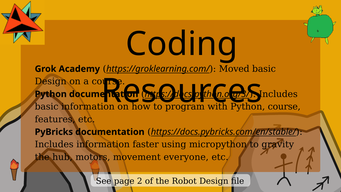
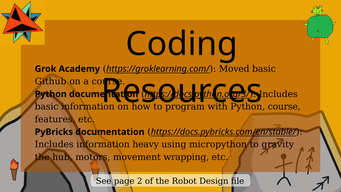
Design at (51, 81): Design -> Github
faster: faster -> heavy
everyone: everyone -> wrapping
